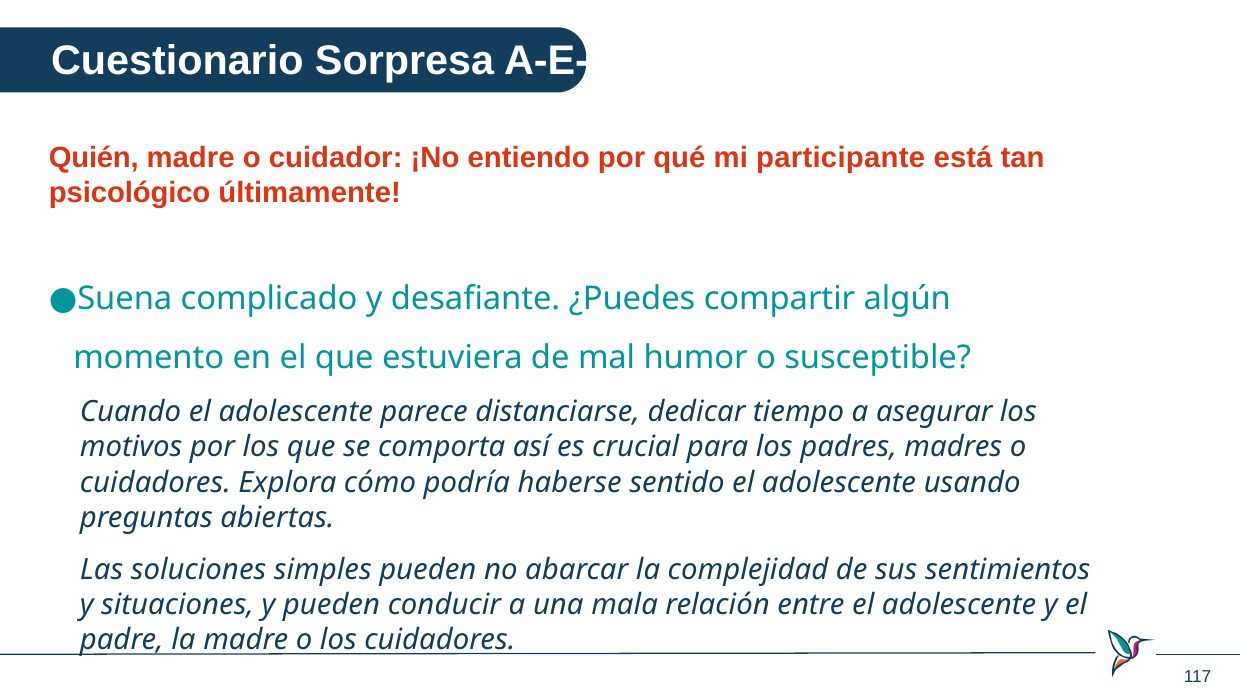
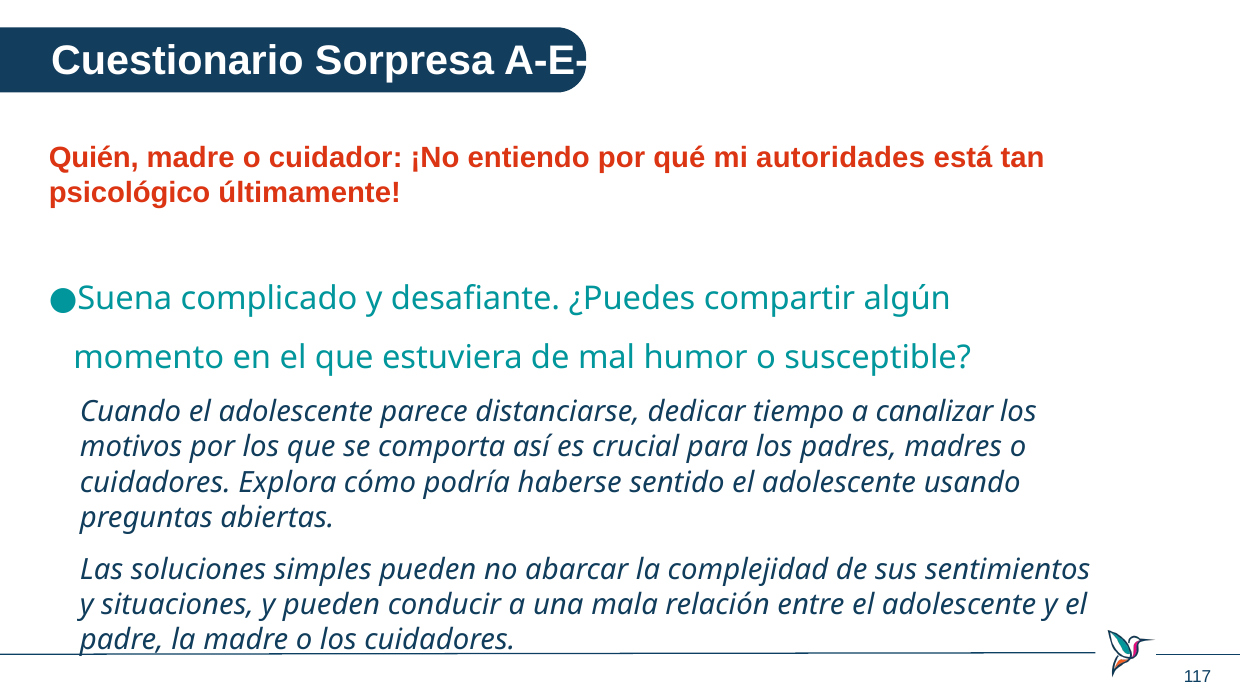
participante: participante -> autoridades
asegurar: asegurar -> canalizar
